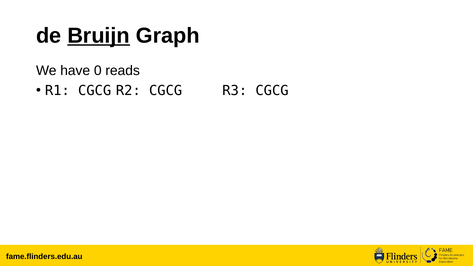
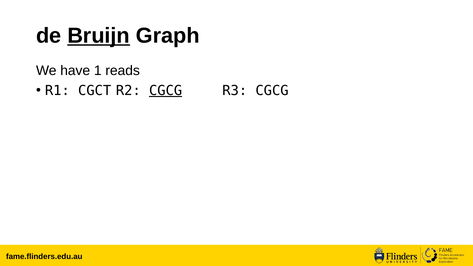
0: 0 -> 1
R1 CGCG: CGCG -> CGCT
CGCG at (166, 91) underline: none -> present
